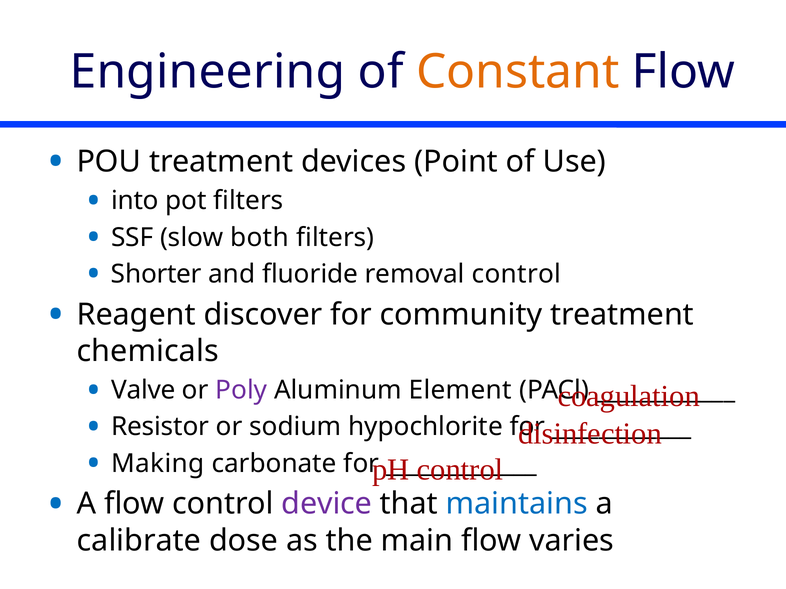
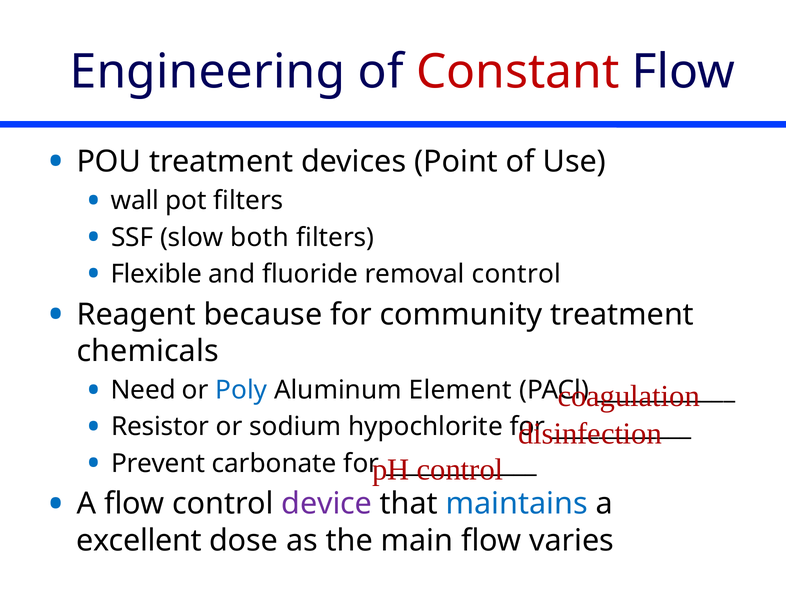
Constant colour: orange -> red
into: into -> wall
Shorter: Shorter -> Flexible
discover: discover -> because
Valve: Valve -> Need
Poly colour: purple -> blue
Making: Making -> Prevent
calibrate: calibrate -> excellent
